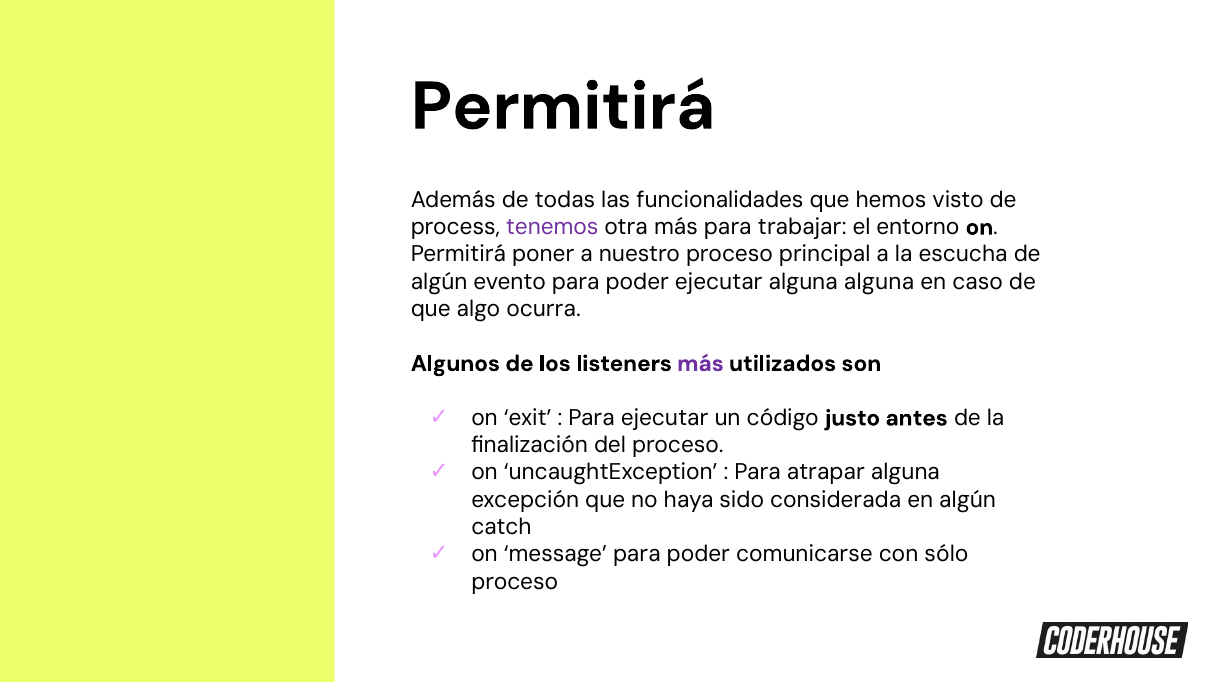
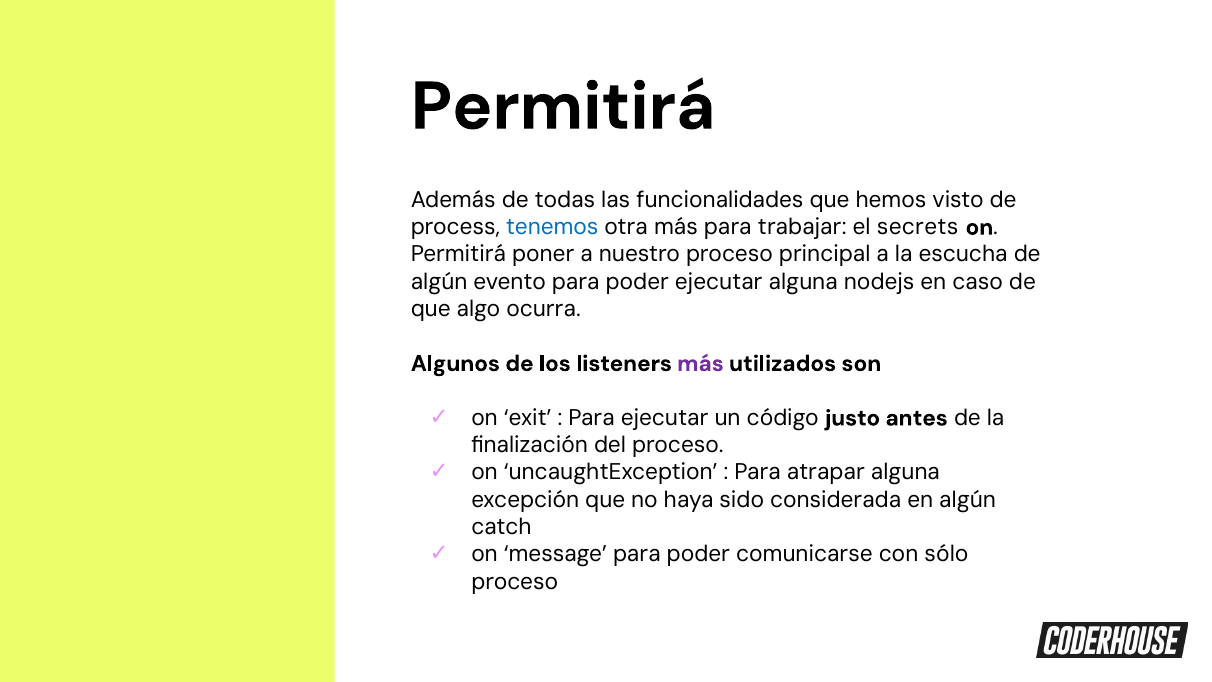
tenemos colour: purple -> blue
entorno: entorno -> secrets
alguna alguna: alguna -> nodejs
